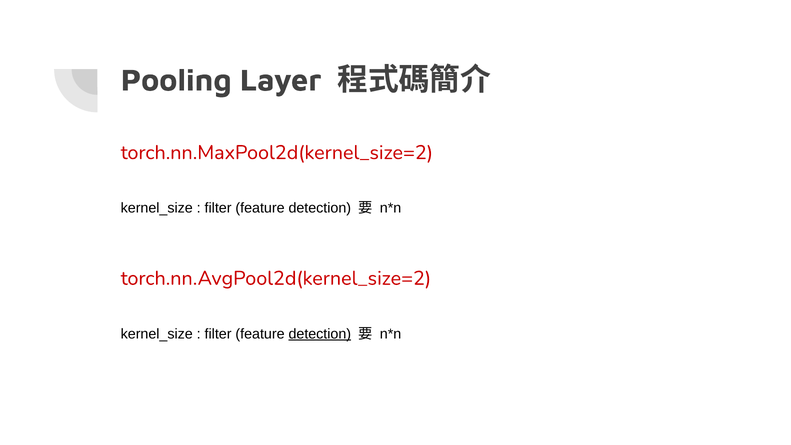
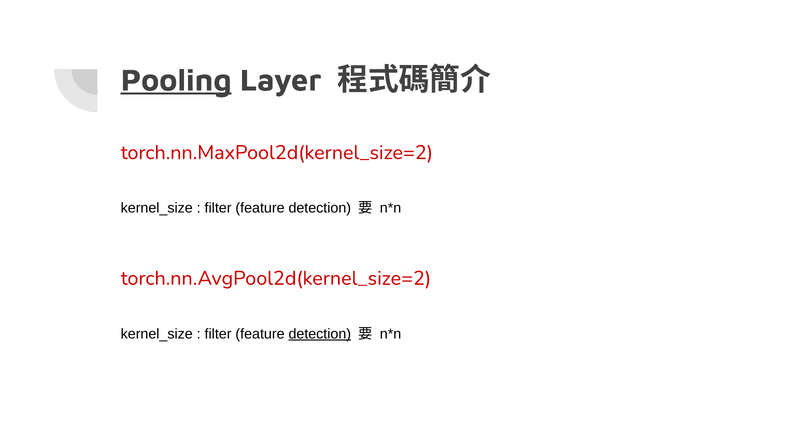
Pooling underline: none -> present
